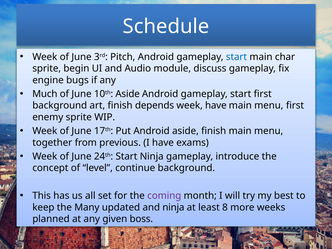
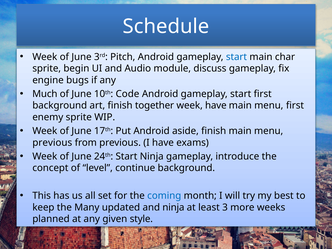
10th Aside: Aside -> Code
depends: depends -> together
together at (52, 143): together -> previous
coming colour: purple -> blue
8: 8 -> 3
boss: boss -> style
